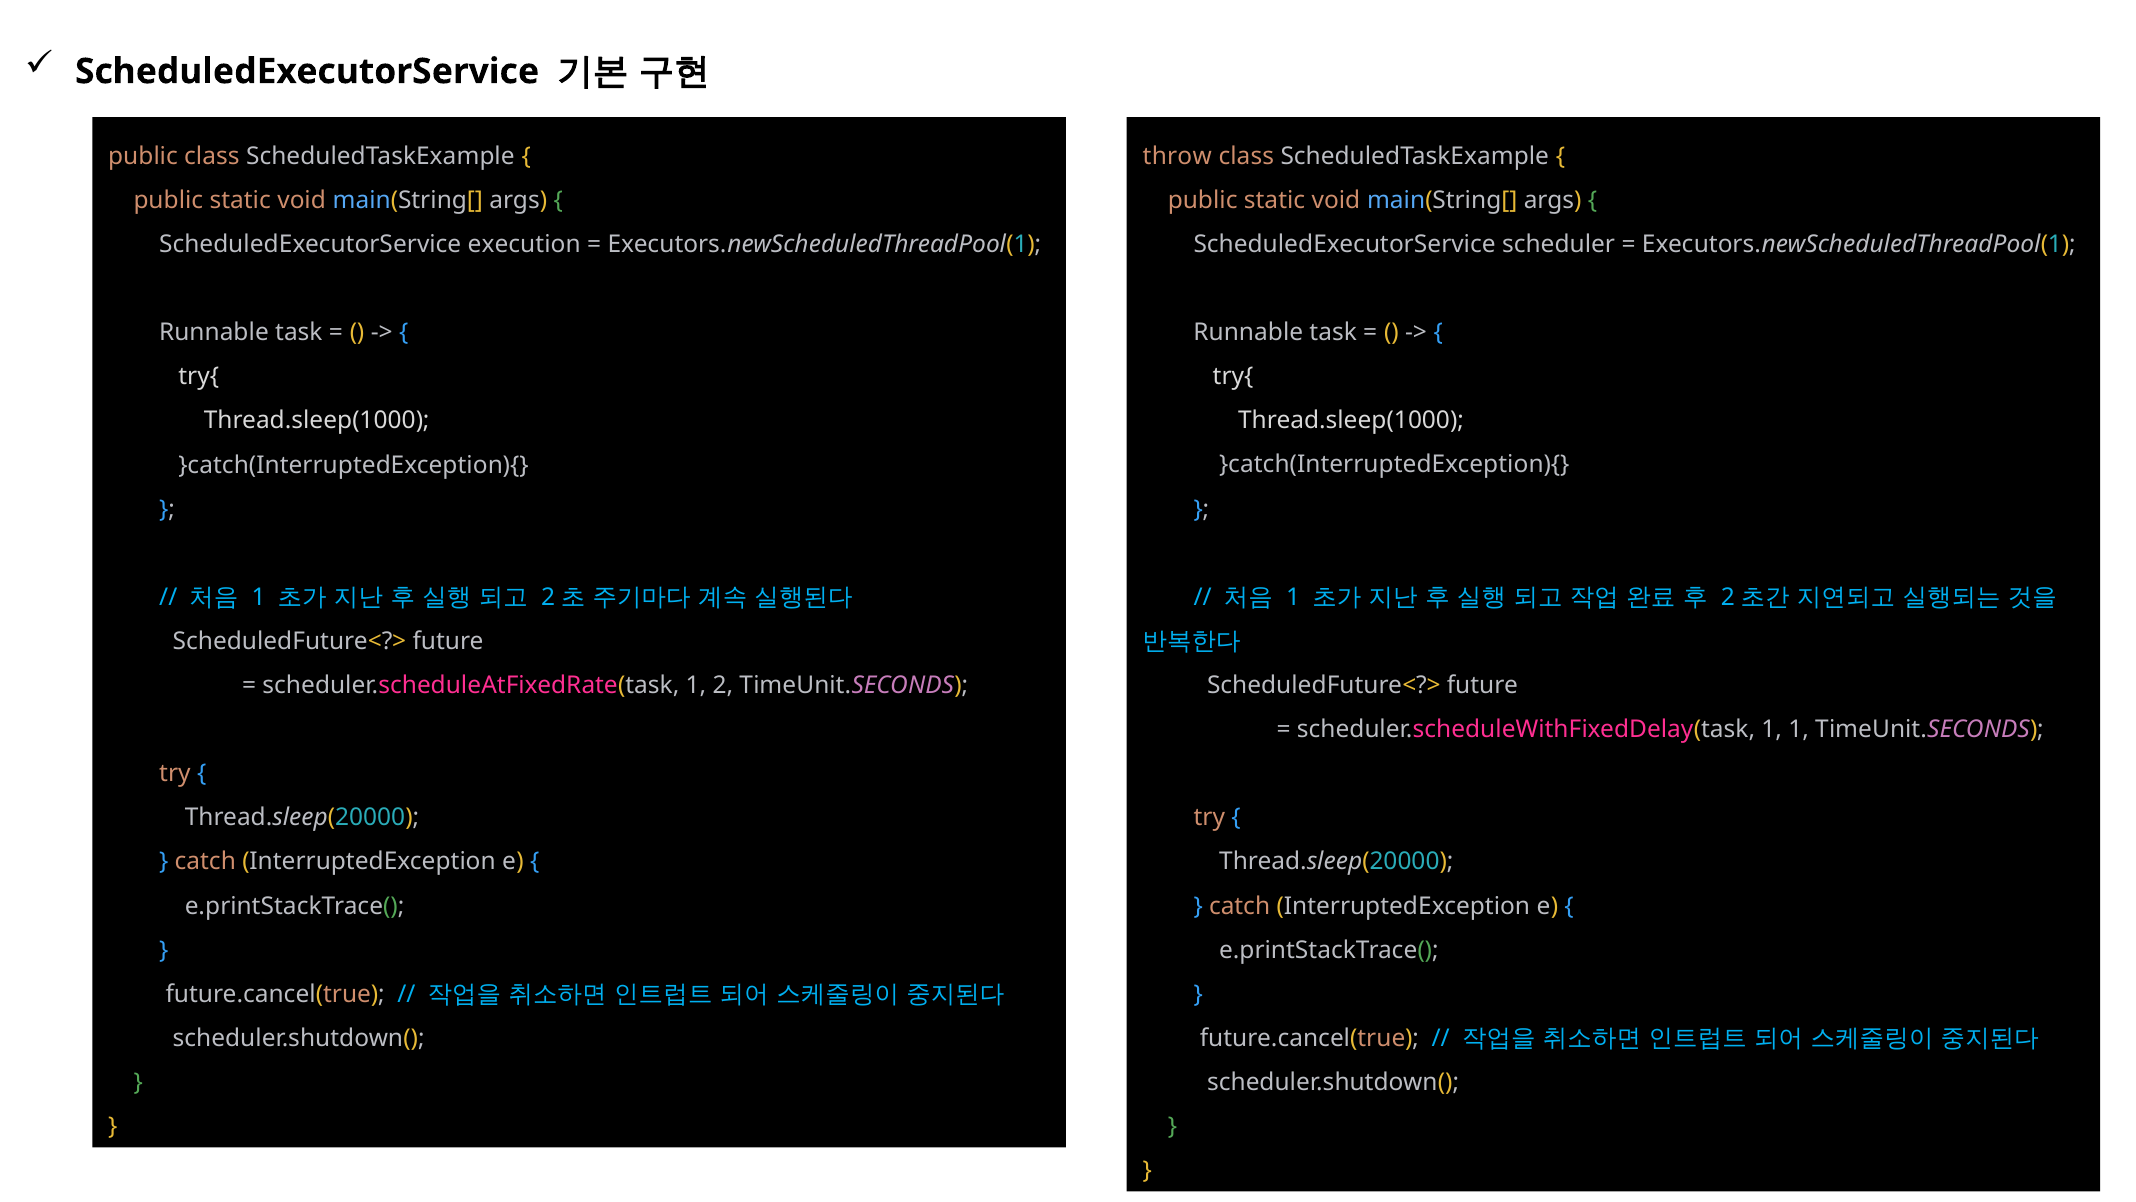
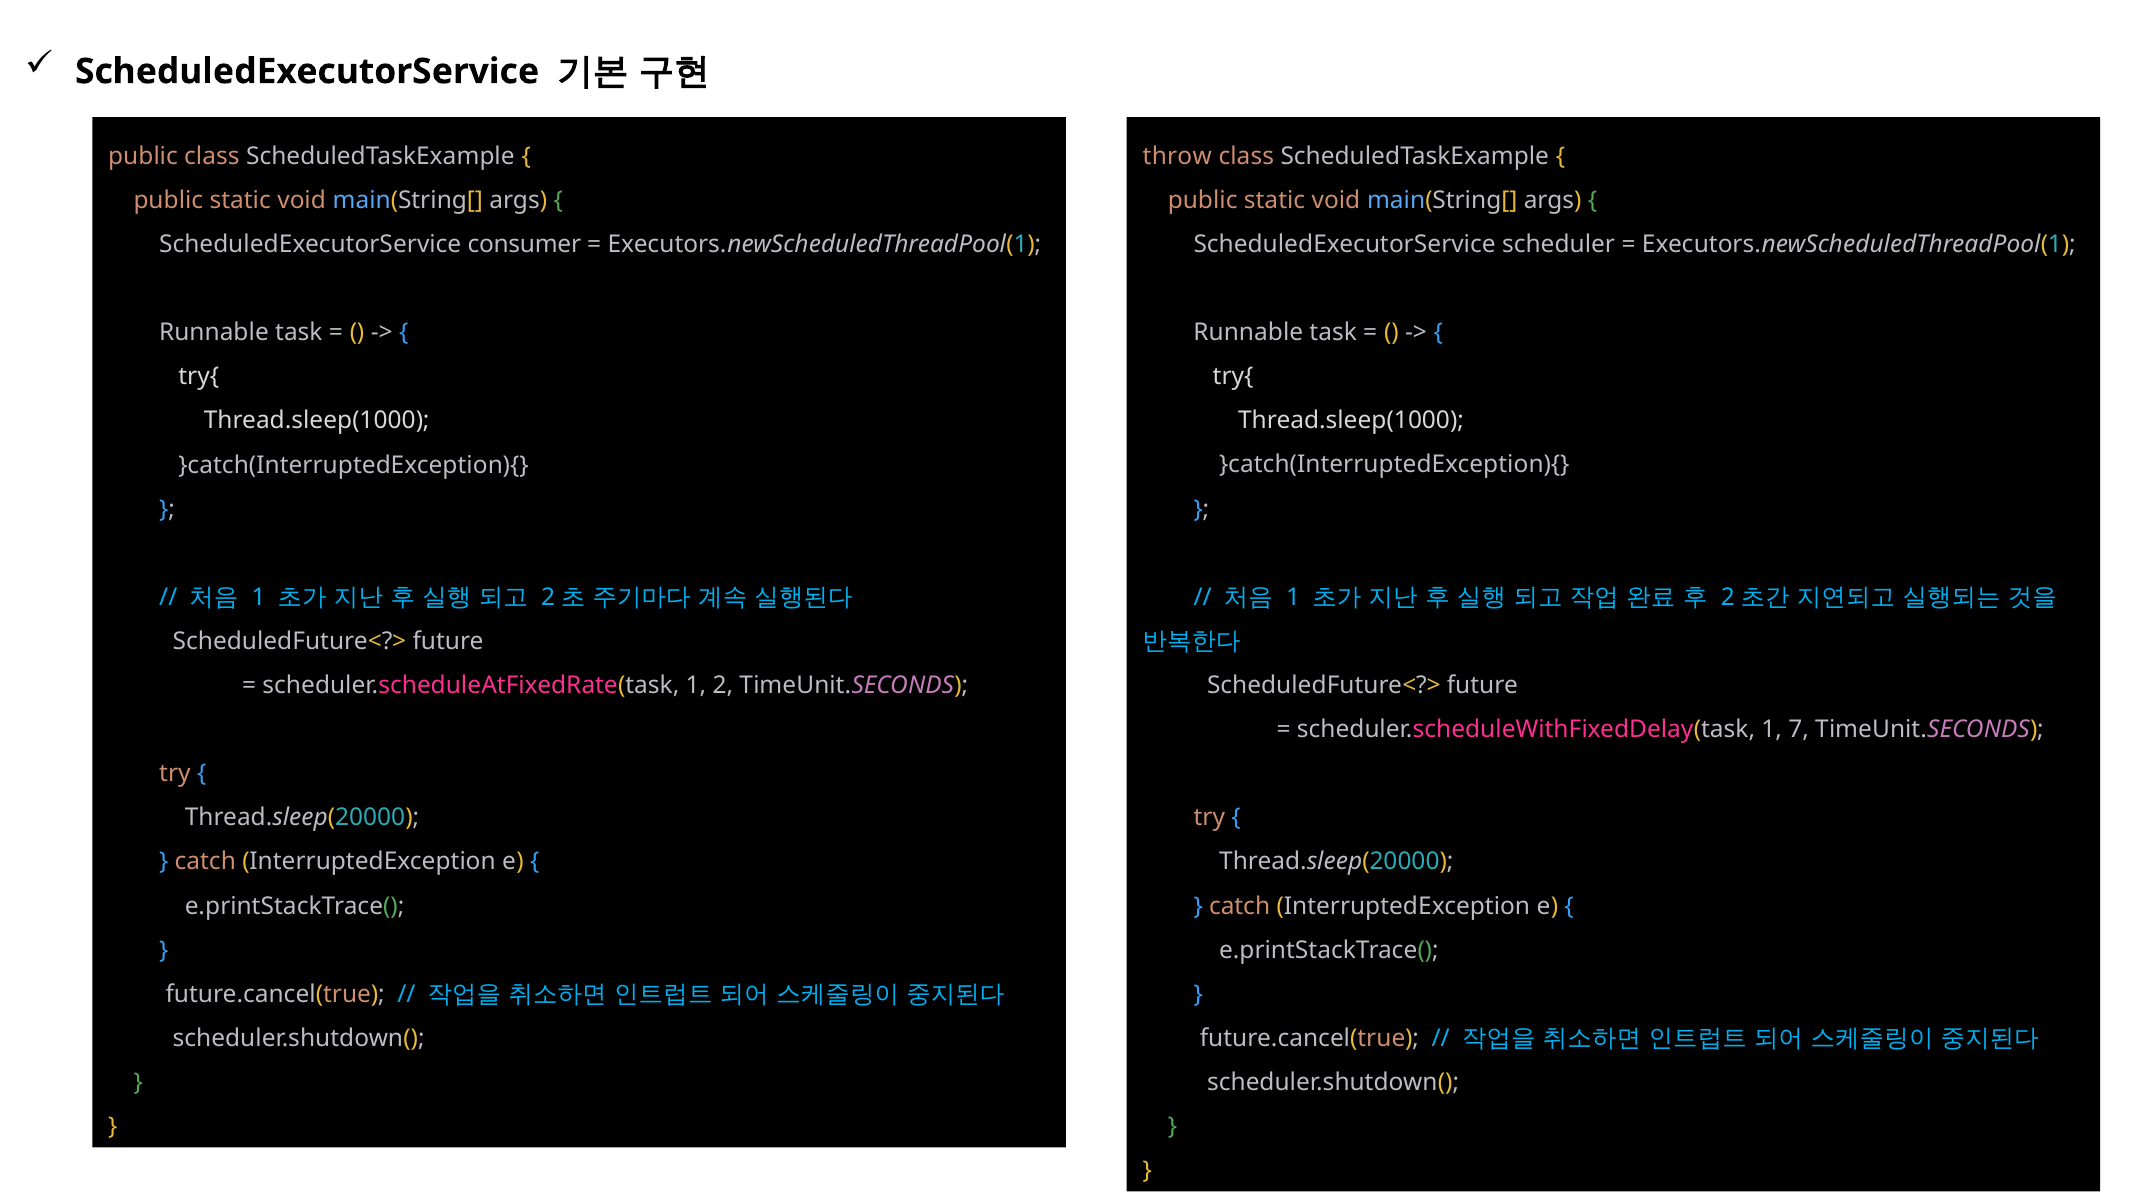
execution: execution -> consumer
1 1: 1 -> 7
